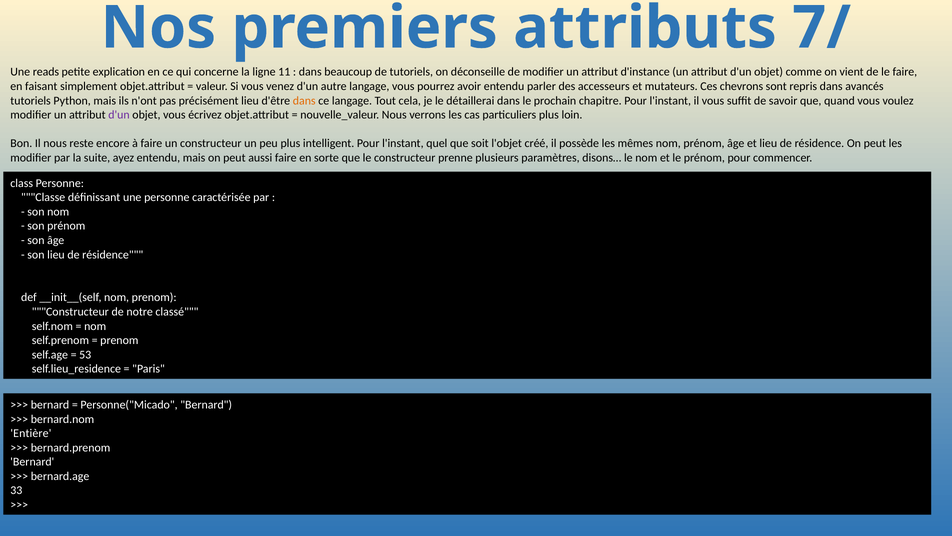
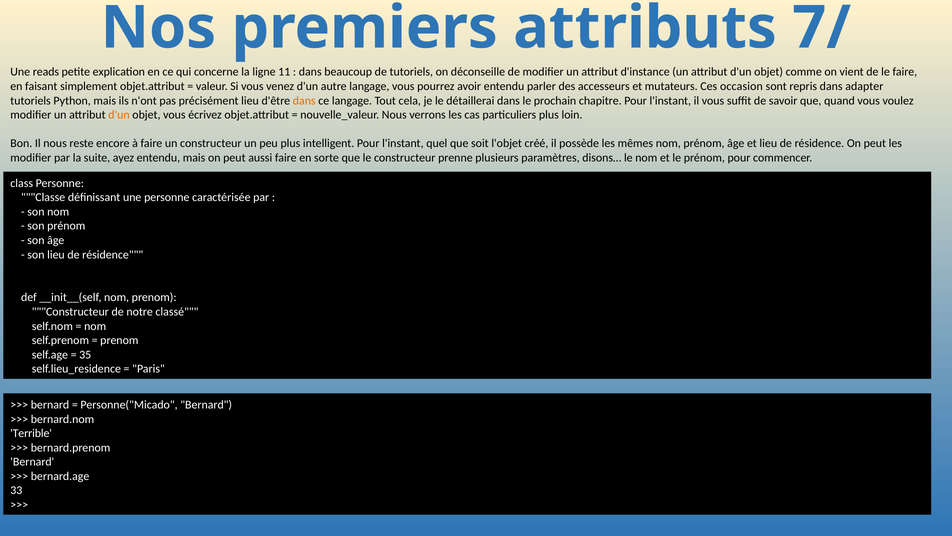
chevrons: chevrons -> occasion
avancés: avancés -> adapter
d'un at (119, 115) colour: purple -> orange
53: 53 -> 35
Entière: Entière -> Terrible
